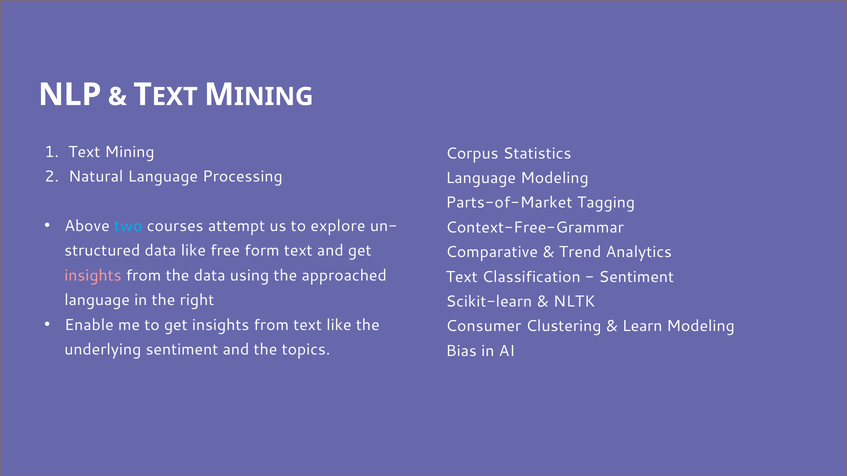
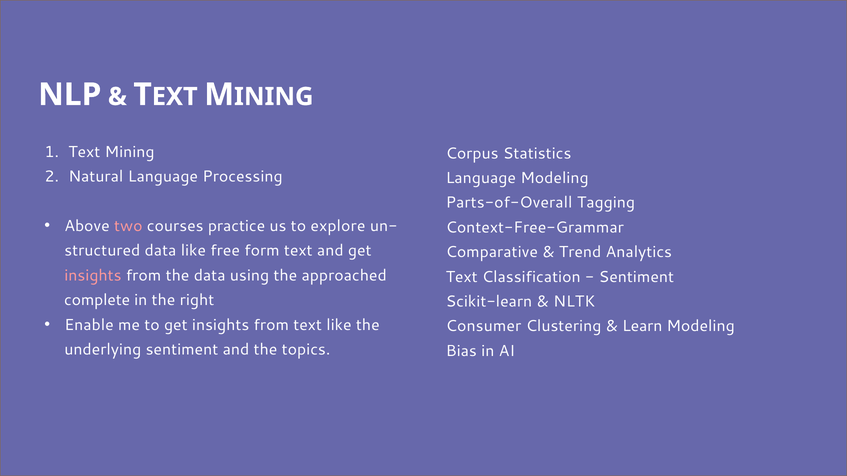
Parts-of-Market: Parts-of-Market -> Parts-of-Overall
two colour: light blue -> pink
attempt: attempt -> practice
language at (97, 300): language -> complete
